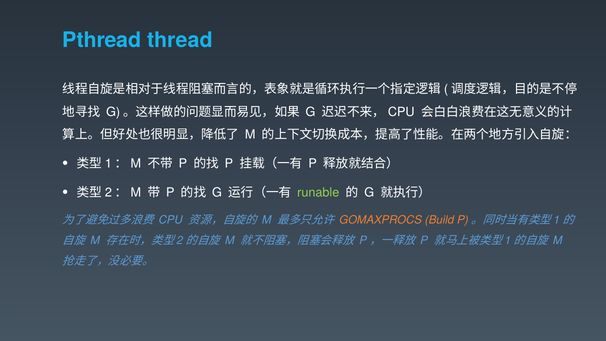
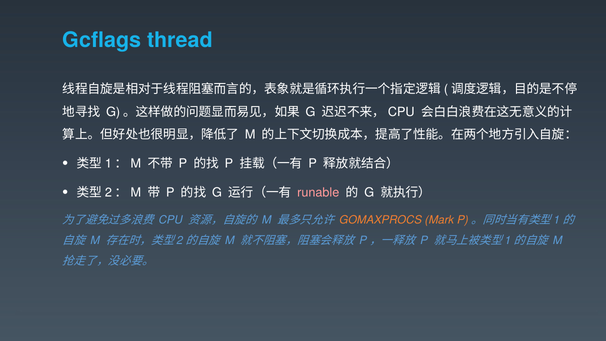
Pthread: Pthread -> Gcflags
runable colour: light green -> pink
Build: Build -> Mark
